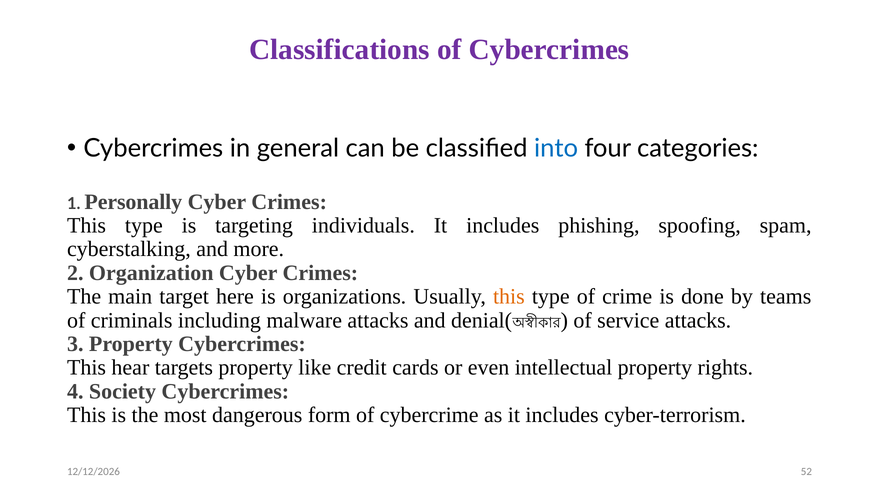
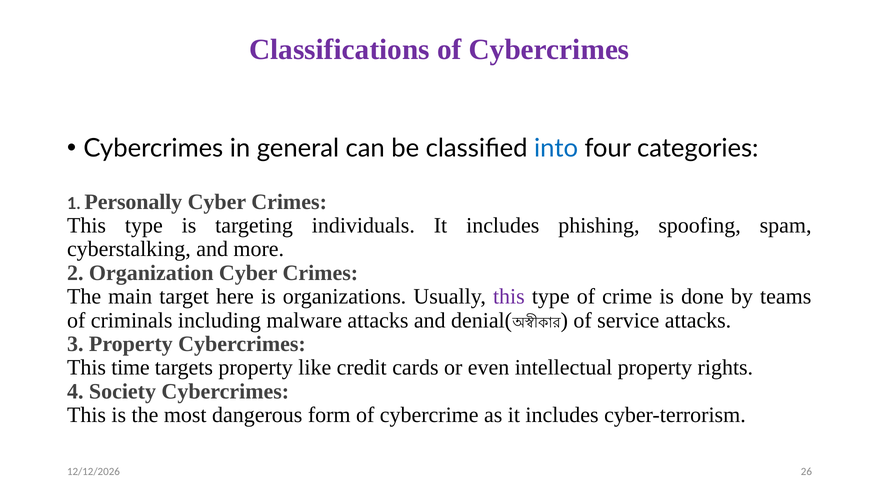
this at (509, 297) colour: orange -> purple
hear: hear -> time
52: 52 -> 26
